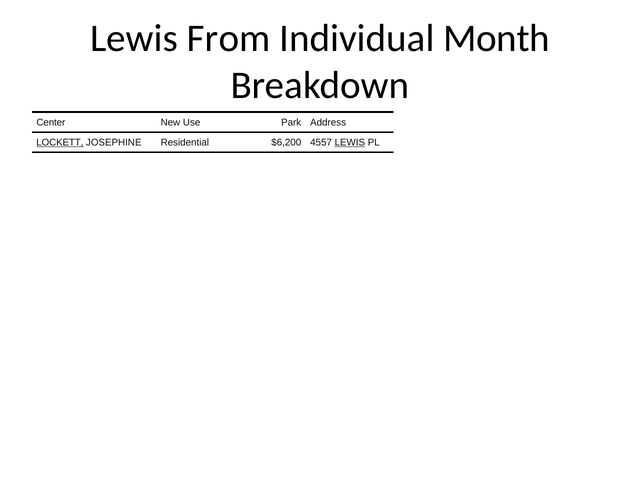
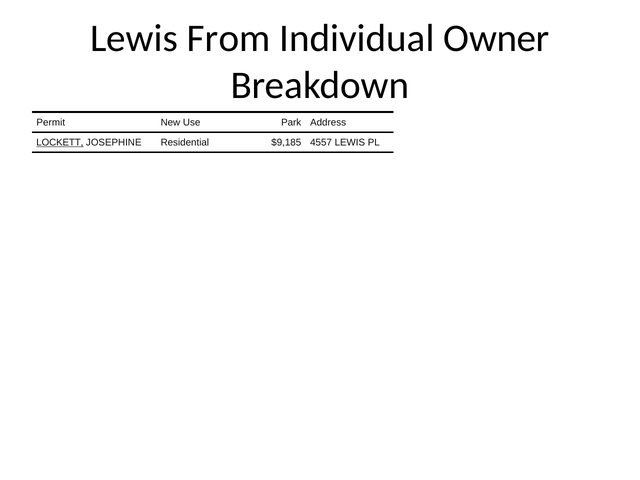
Month: Month -> Owner
Center: Center -> Permit
$6,200: $6,200 -> $9,185
LEWIS at (350, 143) underline: present -> none
